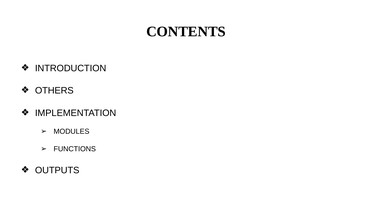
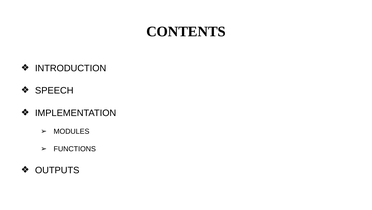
OTHERS: OTHERS -> SPEECH
